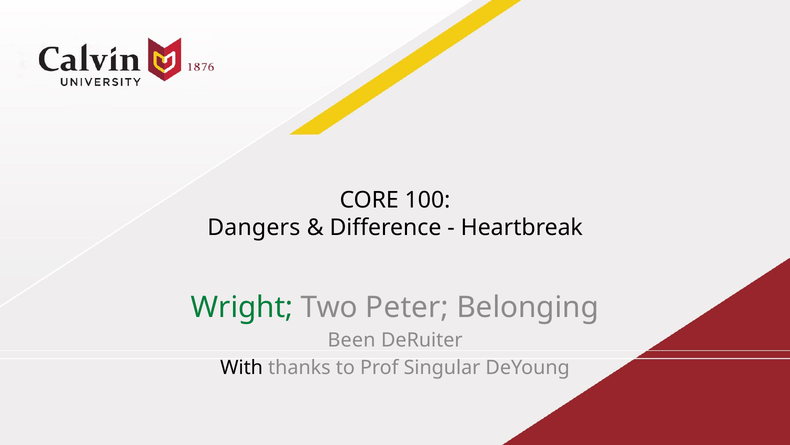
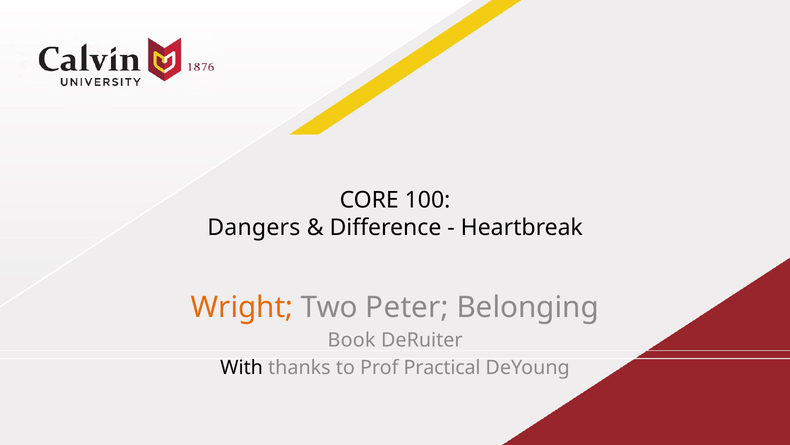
Wright colour: green -> orange
Been: Been -> Book
Singular: Singular -> Practical
